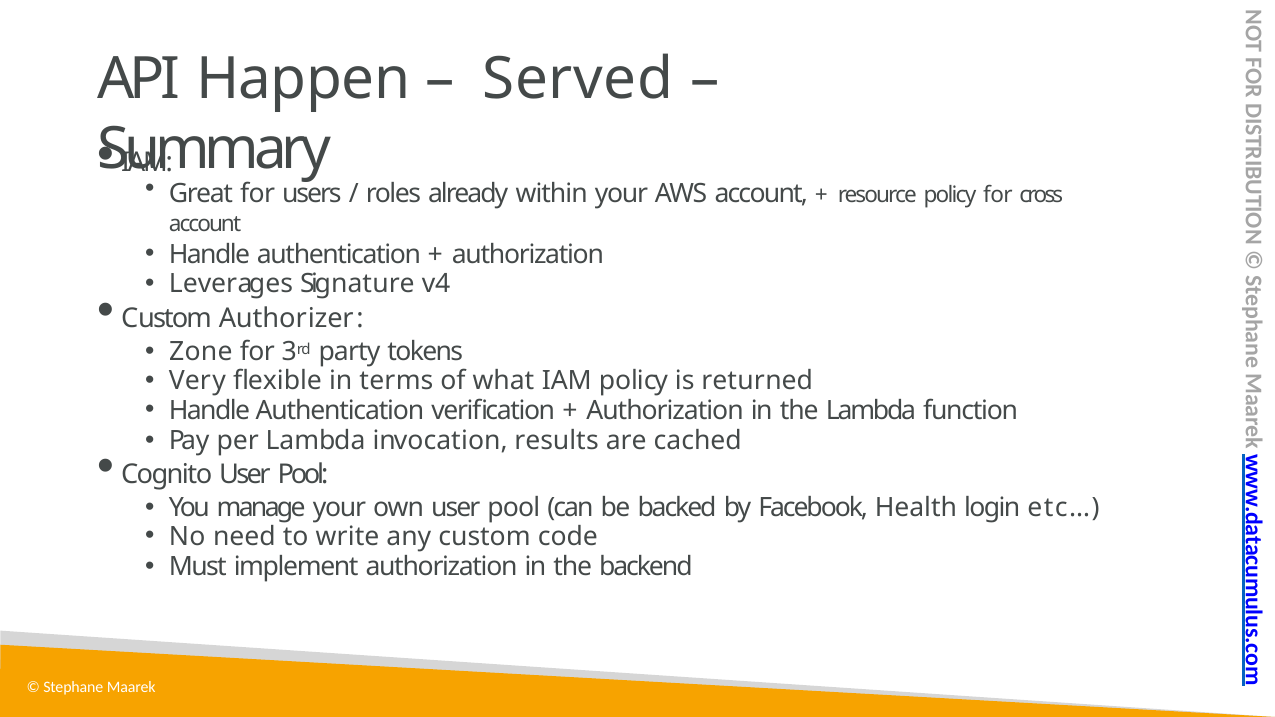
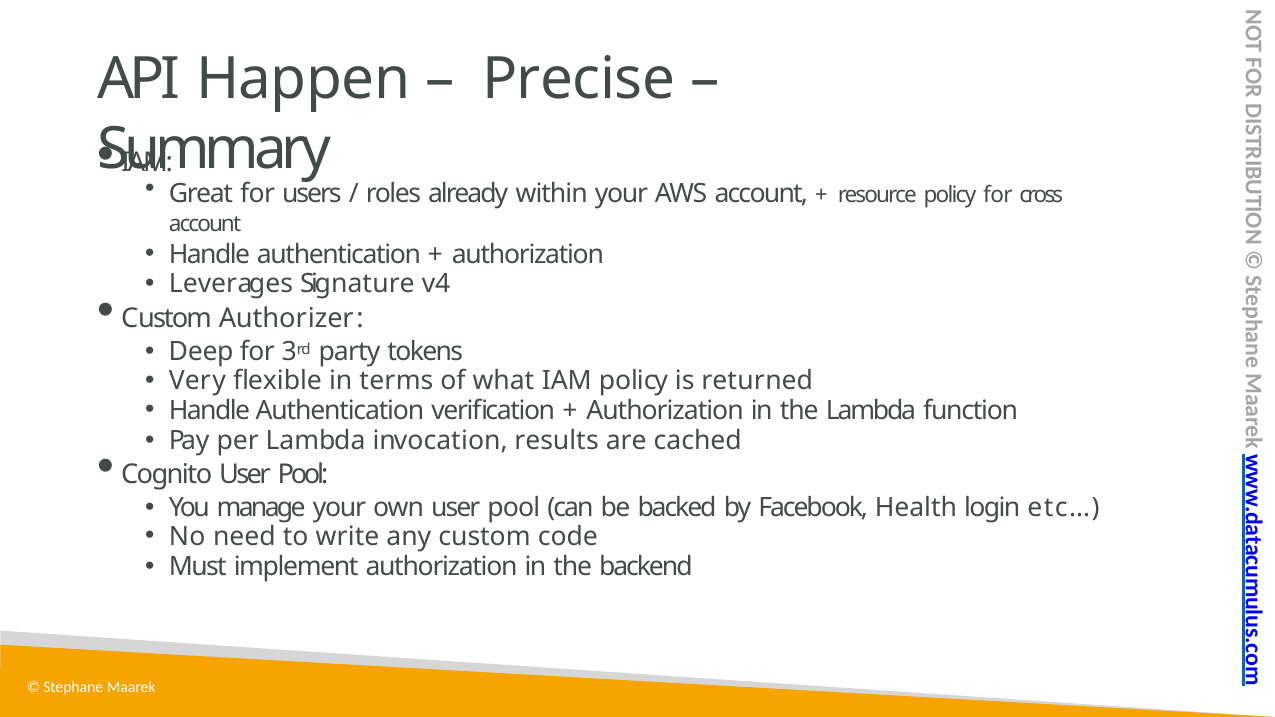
Served: Served -> Precise
Zone: Zone -> Deep
